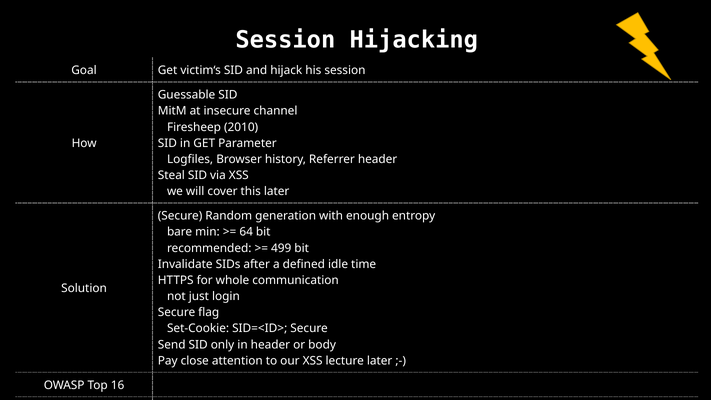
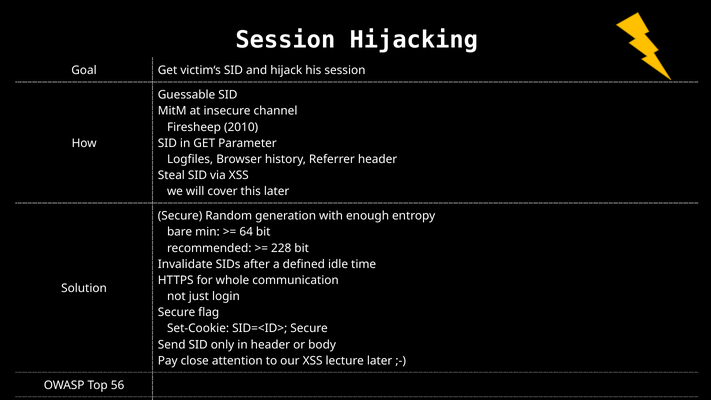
499: 499 -> 228
16: 16 -> 56
